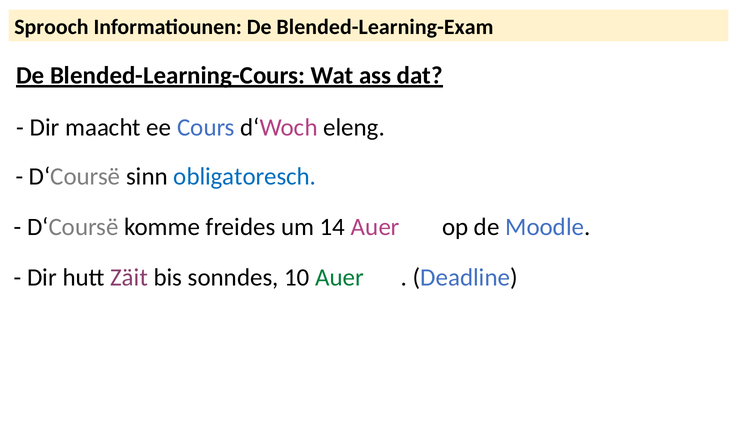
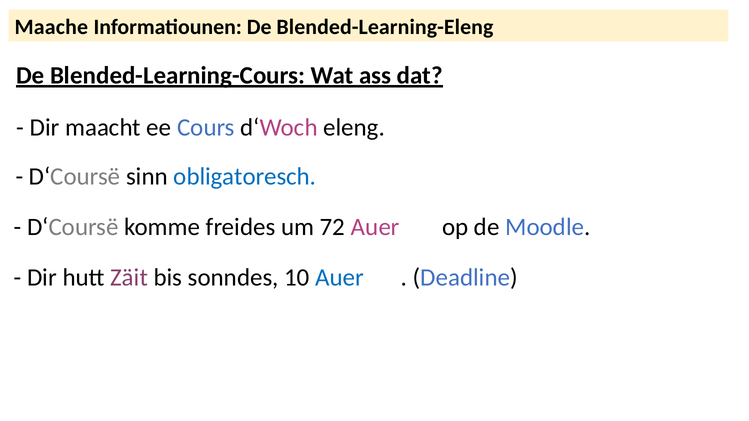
Sprooch: Sprooch -> Maache
Blended-Learning-Exam: Blended-Learning-Exam -> Blended-Learning-Eleng
14: 14 -> 72
Auer at (340, 278) colour: green -> blue
